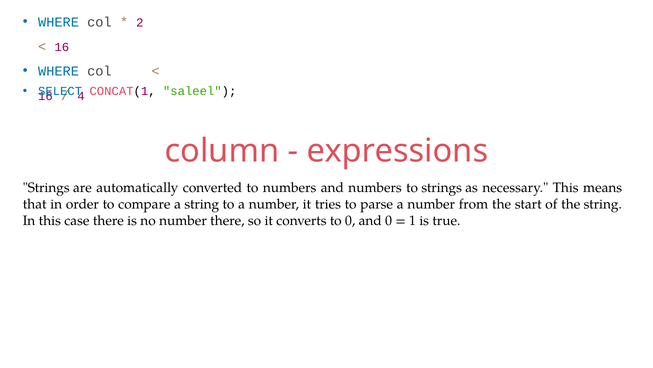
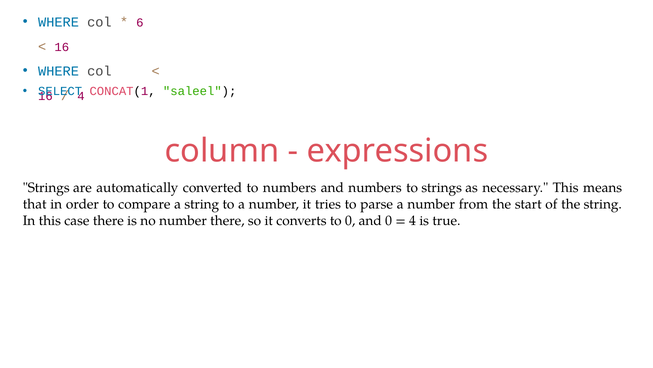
2: 2 -> 6
1 at (413, 220): 1 -> 4
